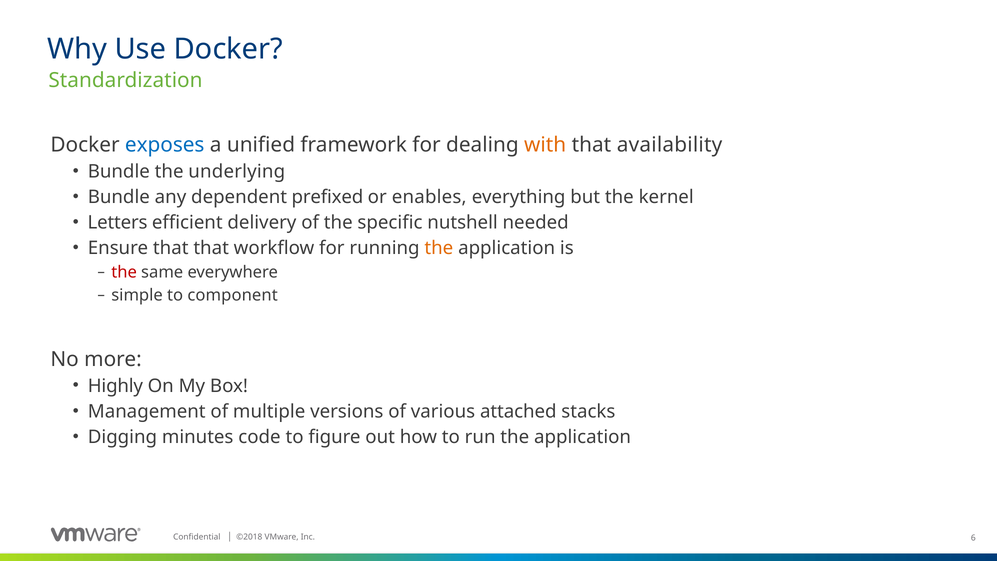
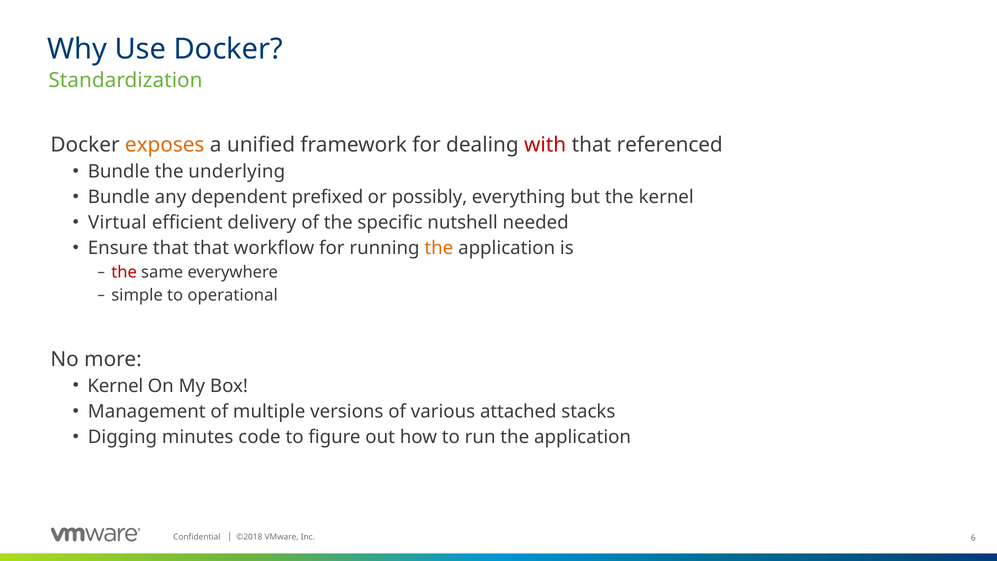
exposes colour: blue -> orange
with colour: orange -> red
availability: availability -> referenced
enables: enables -> possibly
Letters: Letters -> Virtual
component: component -> operational
Highly at (115, 386): Highly -> Kernel
